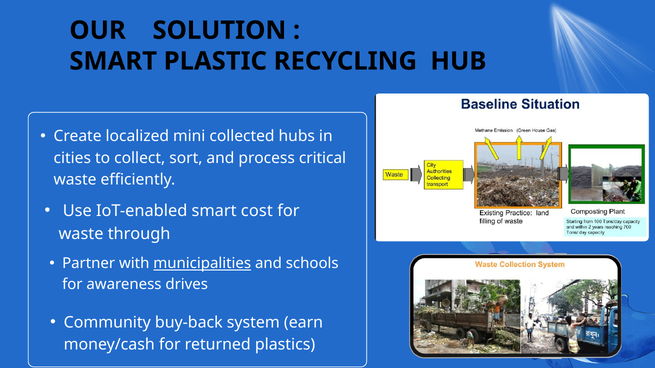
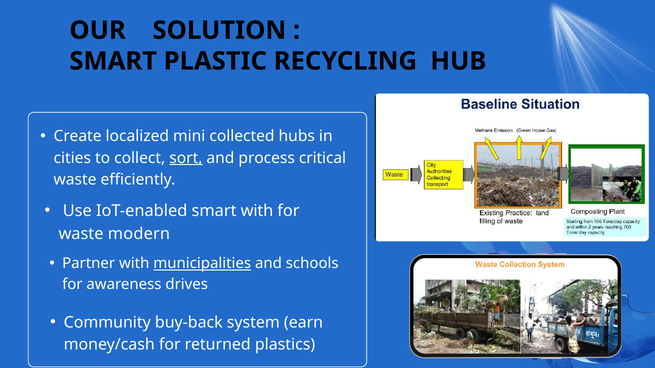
sort underline: none -> present
smart cost: cost -> with
through: through -> modern
